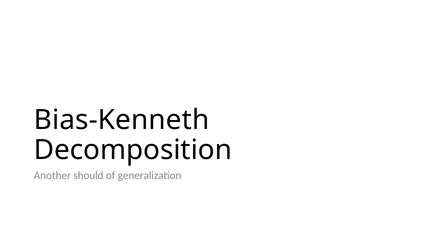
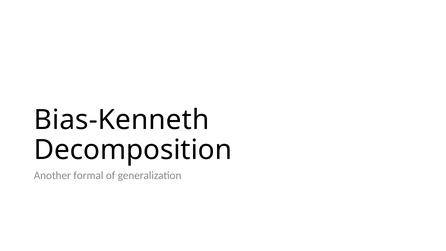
should: should -> formal
